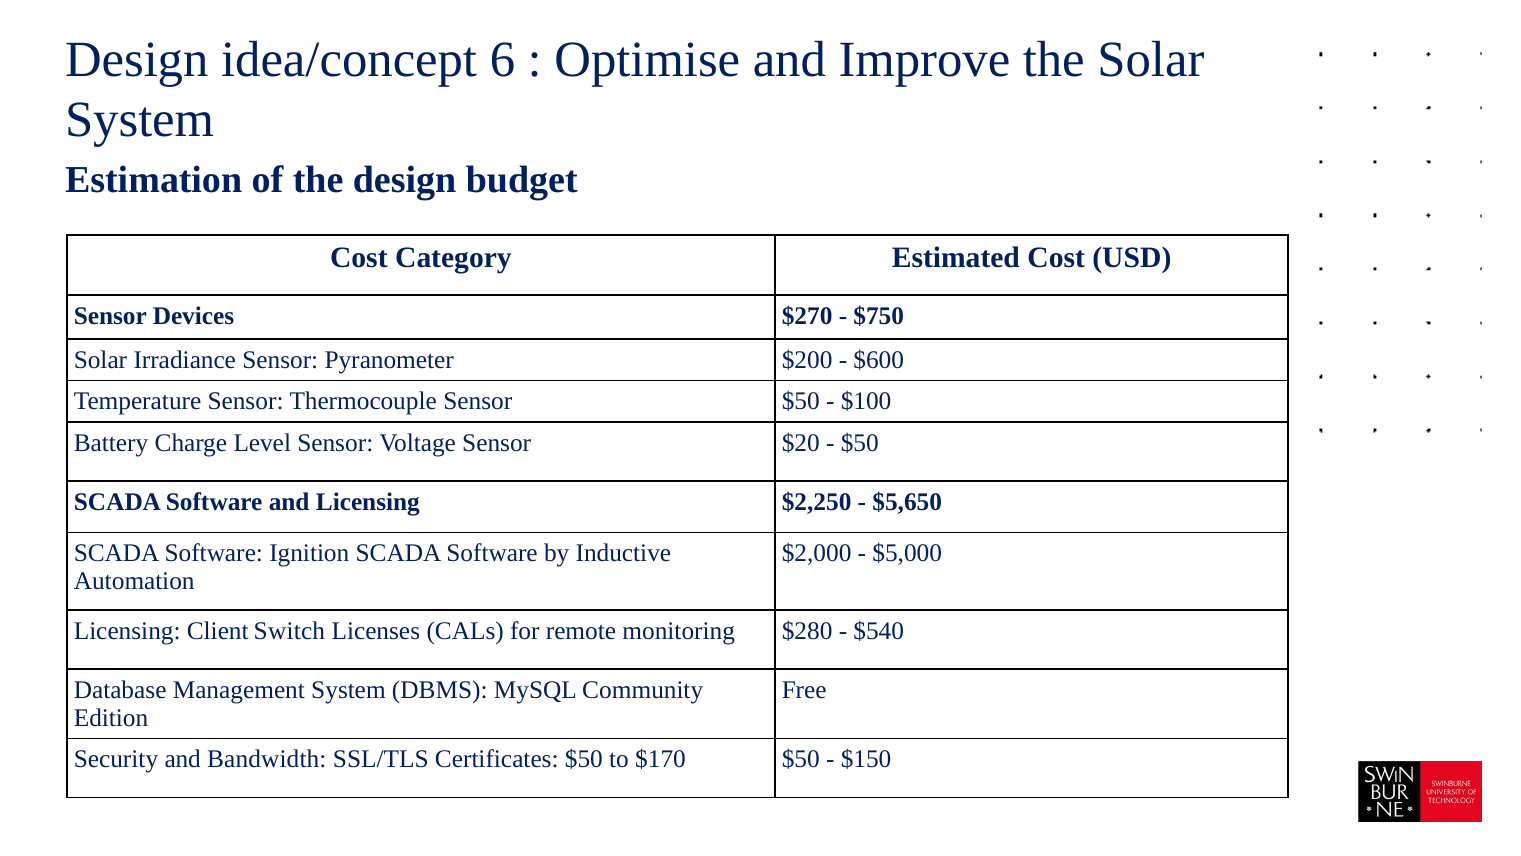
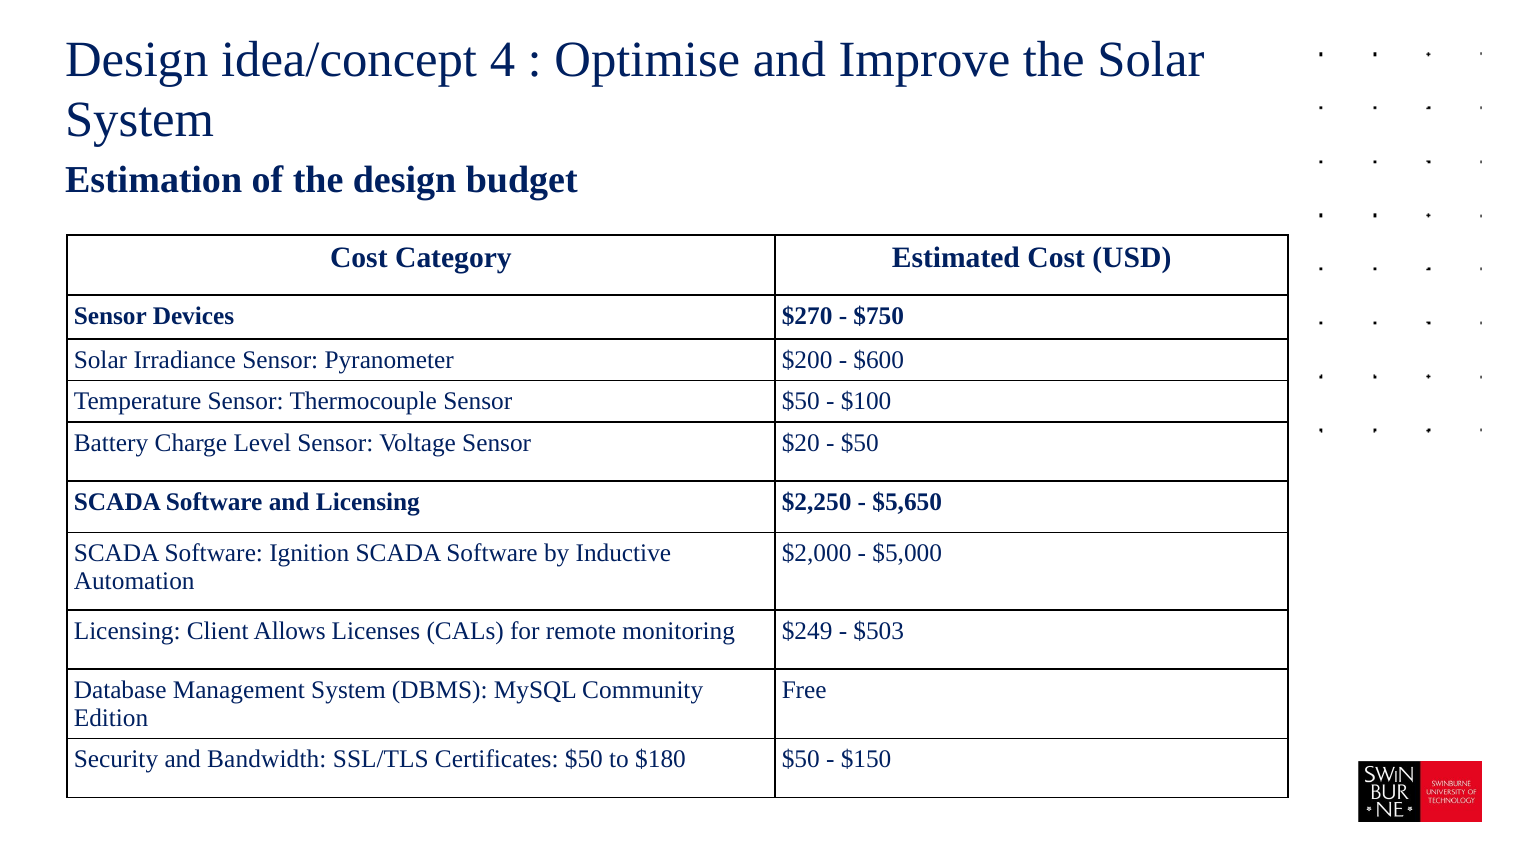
6: 6 -> 4
Switch: Switch -> Allows
$280: $280 -> $249
$540: $540 -> $503
$170: $170 -> $180
